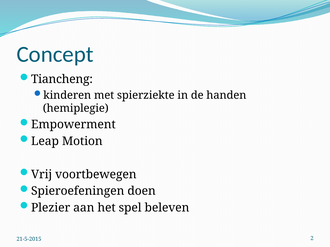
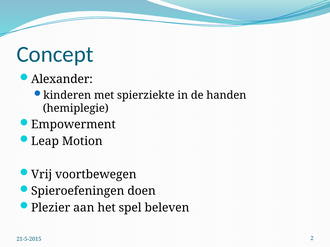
Tiancheng: Tiancheng -> Alexander
